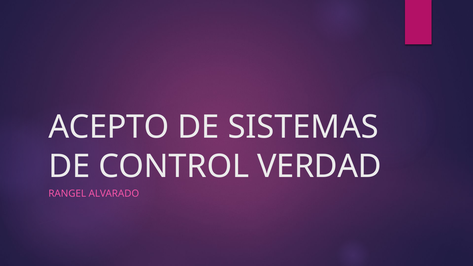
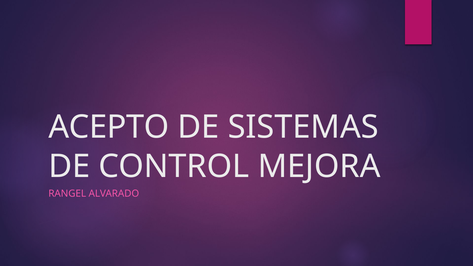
VERDAD: VERDAD -> MEJORA
